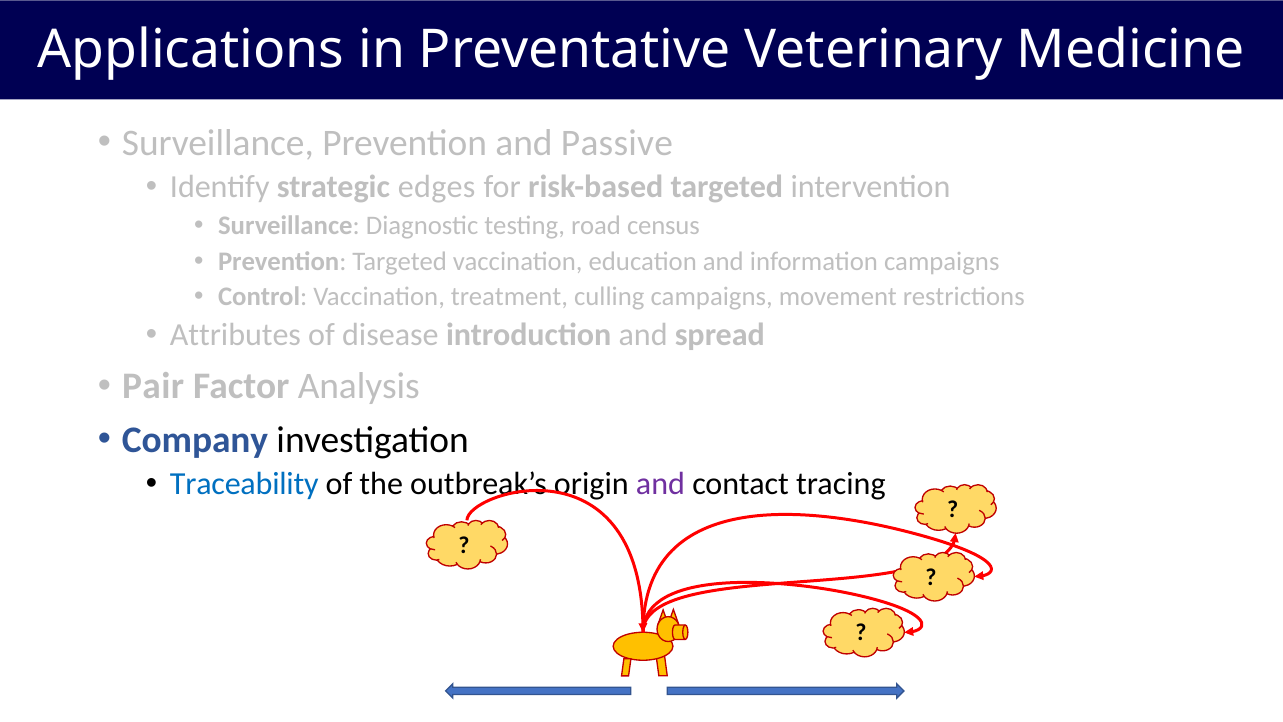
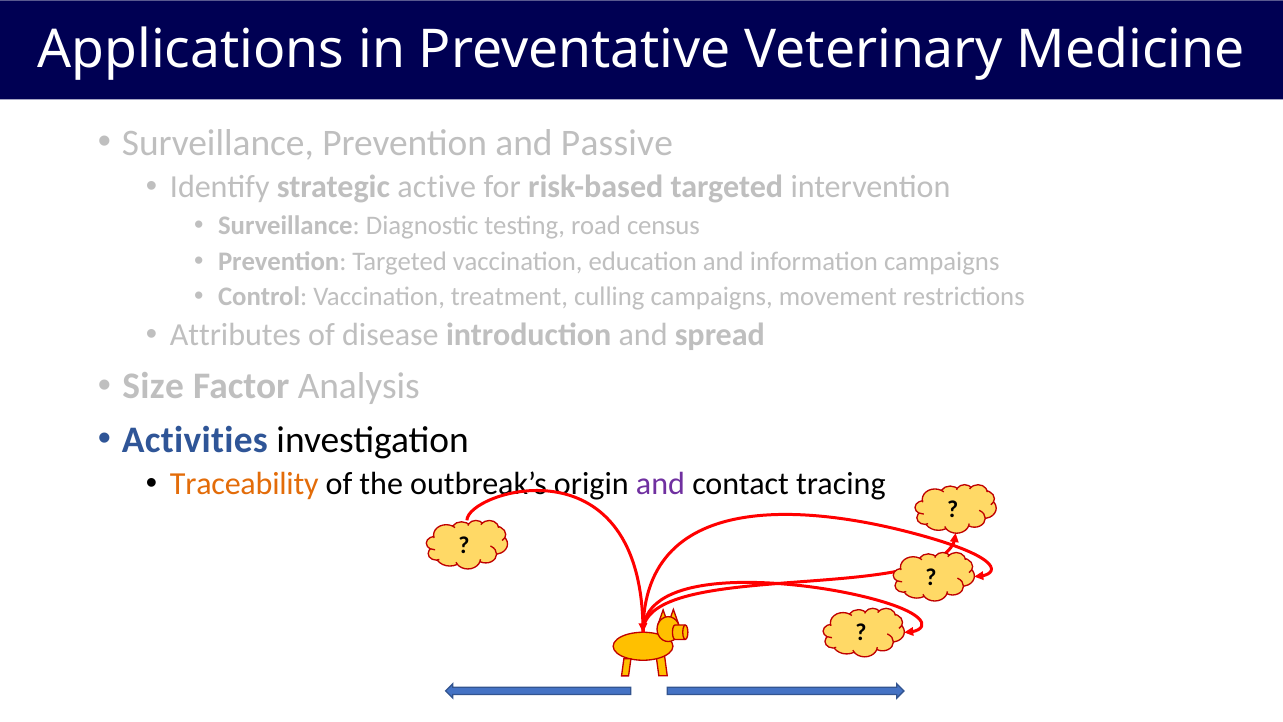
edges: edges -> active
Pair: Pair -> Size
Company: Company -> Activities
Traceability colour: blue -> orange
